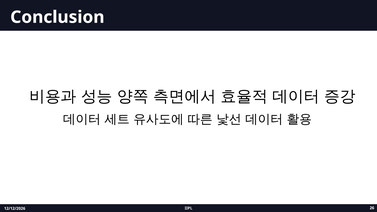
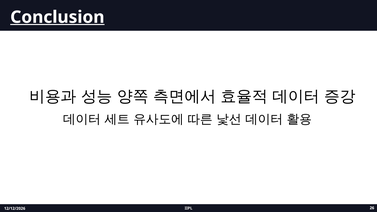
Conclusion underline: none -> present
